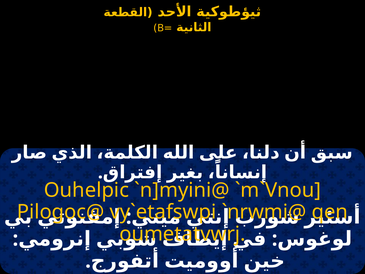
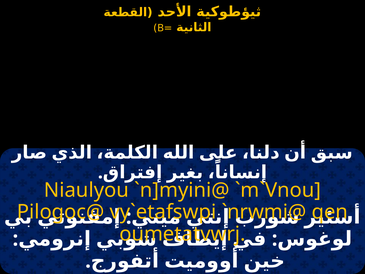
Ouhelpic: Ouhelpic -> Niaulyou
